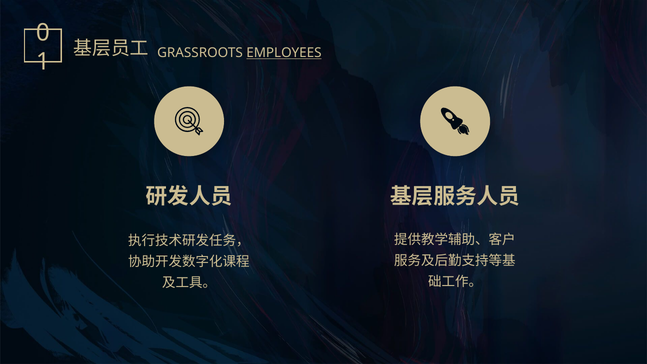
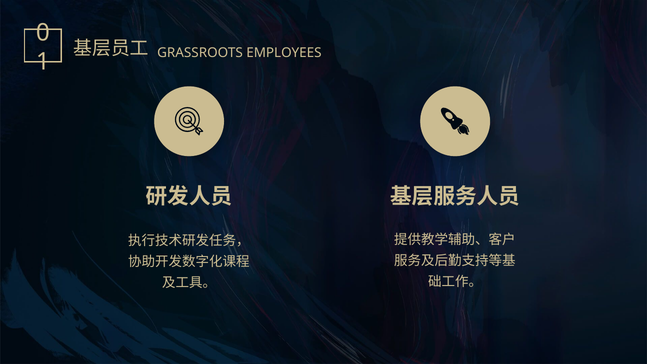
EMPLOYEES underline: present -> none
